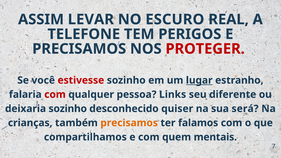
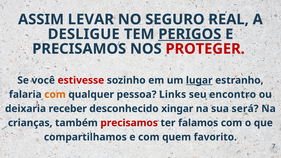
ESCURO: ESCURO -> SEGURO
TELEFONE: TELEFONE -> DESLIGUE
PERIGOS underline: none -> present
com at (55, 95) colour: red -> orange
diferente: diferente -> encontro
deixaria sozinho: sozinho -> receber
quiser: quiser -> xingar
precisamos at (129, 123) colour: orange -> red
mentais: mentais -> favorito
